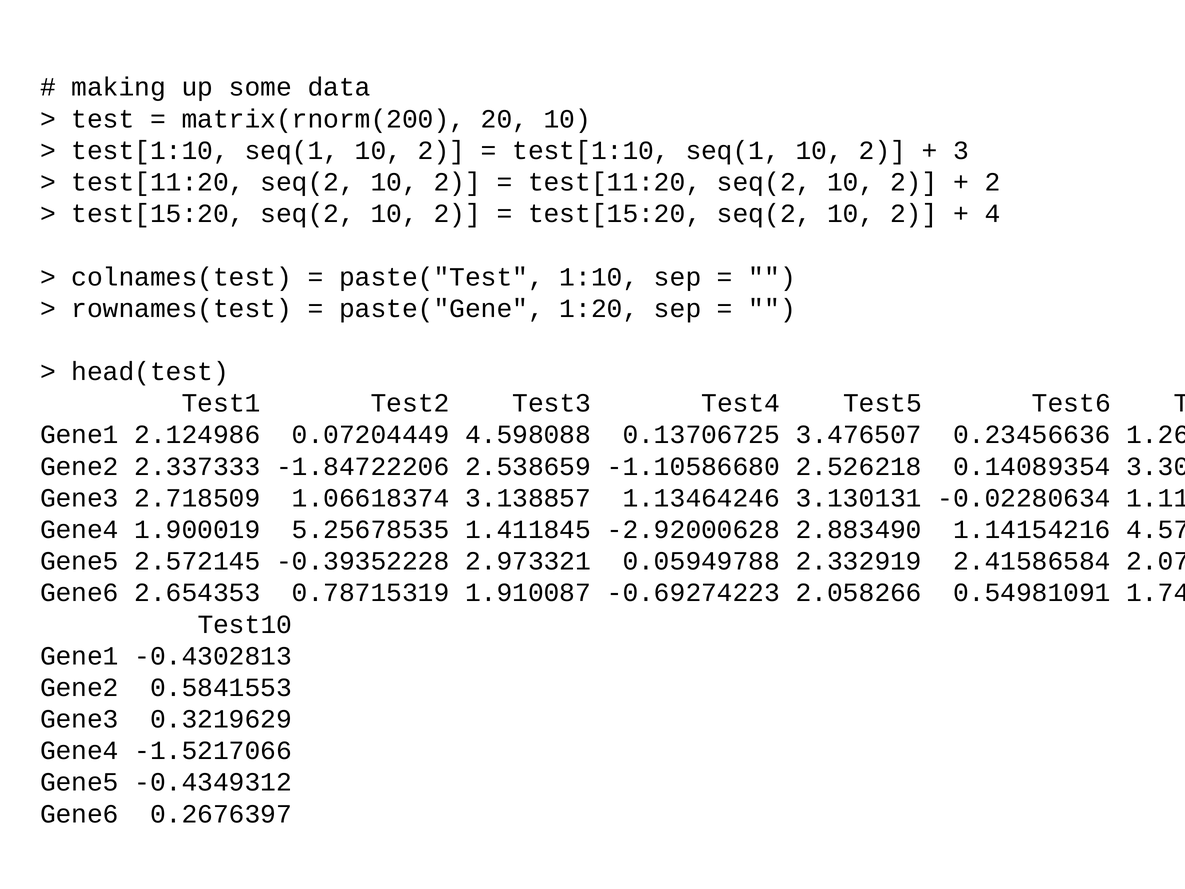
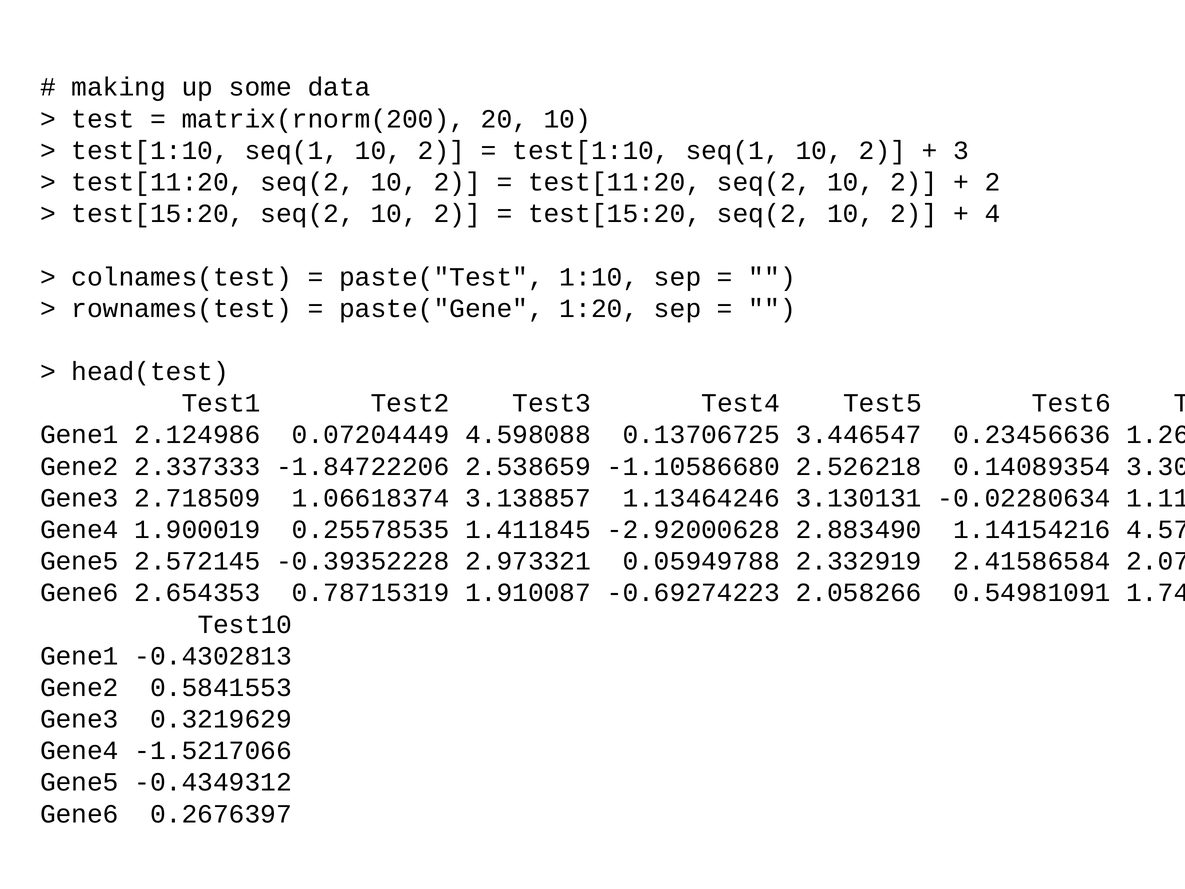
3.476507: 3.476507 -> 3.446547
5.25678535: 5.25678535 -> 0.25578535
